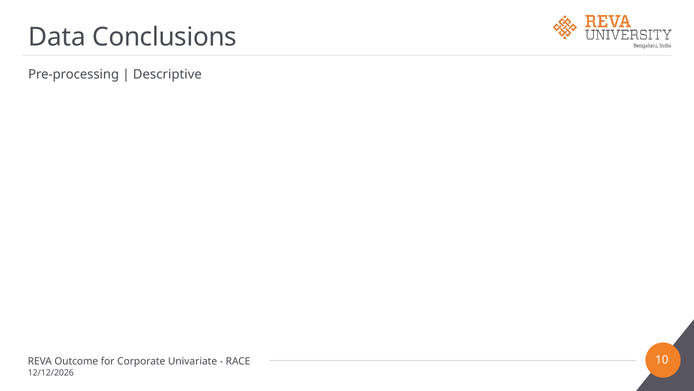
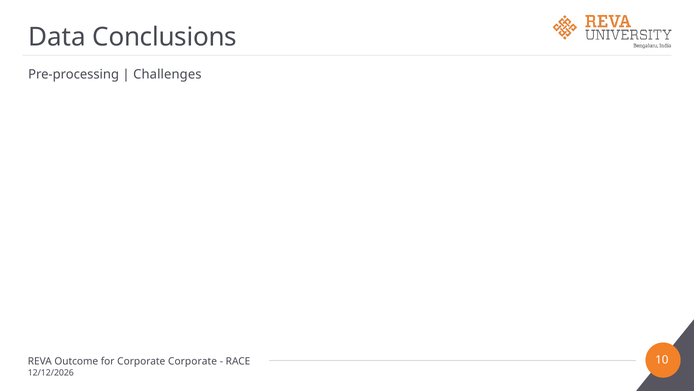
Descriptive: Descriptive -> Challenges
Corporate Univariate: Univariate -> Corporate
